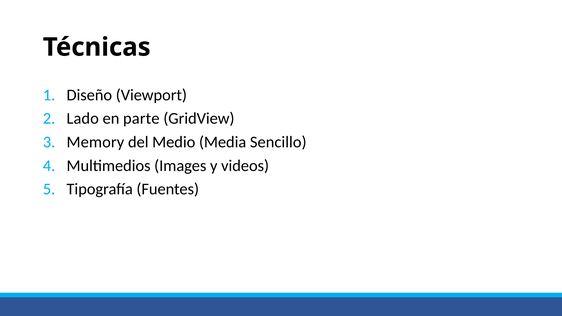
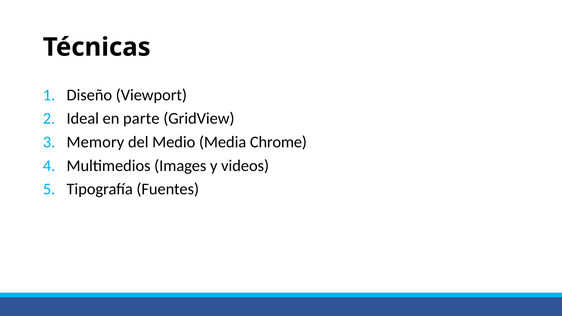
Lado: Lado -> Ideal
Sencillo: Sencillo -> Chrome
